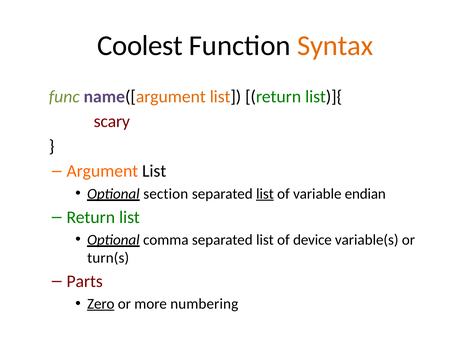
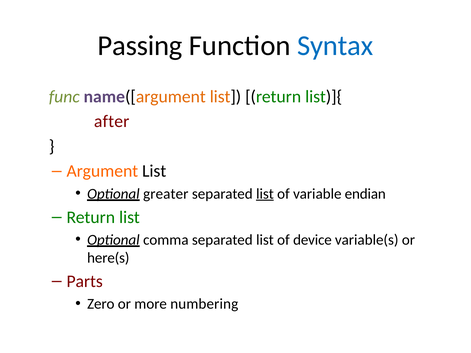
Coolest: Coolest -> Passing
Syntax colour: orange -> blue
scary: scary -> after
section: section -> greater
turn(s: turn(s -> here(s
Zero underline: present -> none
